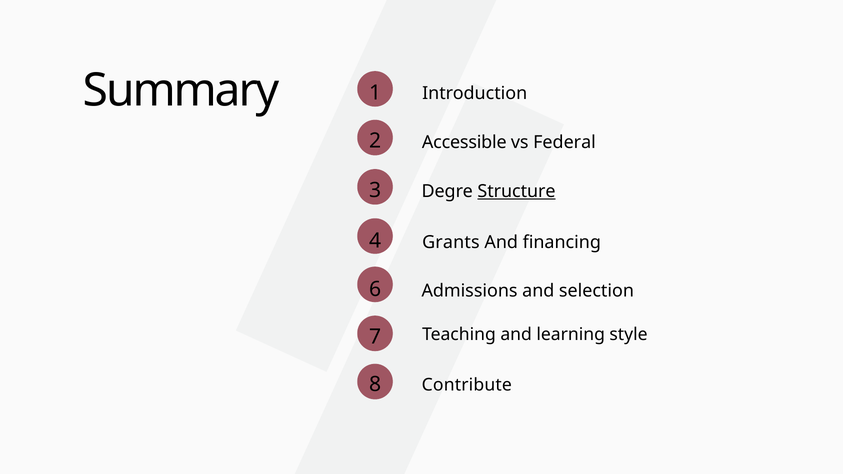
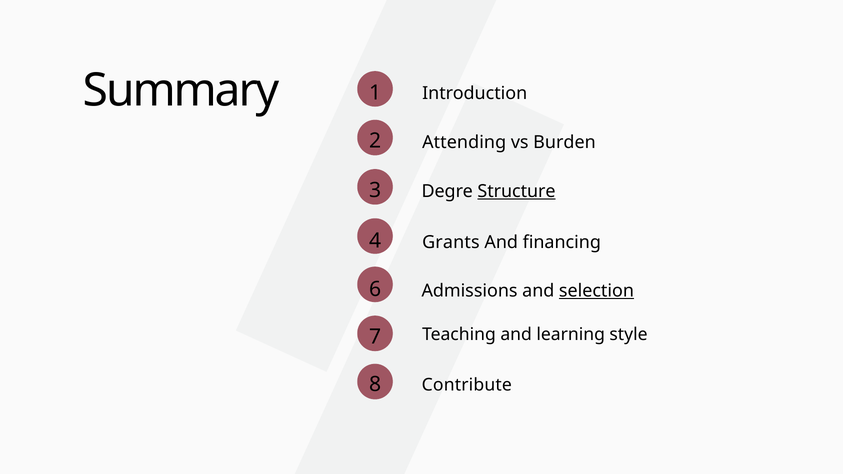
Accessible: Accessible -> Attending
Federal: Federal -> Burden
selection underline: none -> present
